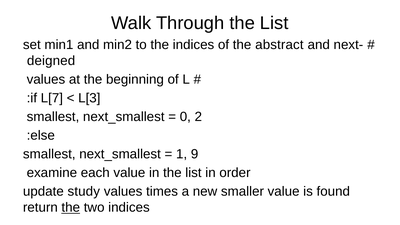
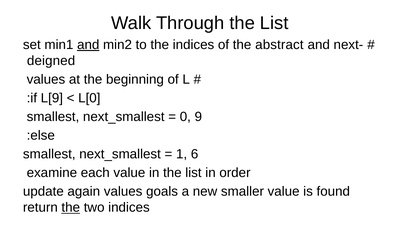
and at (88, 45) underline: none -> present
L[7: L[7 -> L[9
L[3: L[3 -> L[0
2: 2 -> 9
9: 9 -> 6
study: study -> again
times: times -> goals
